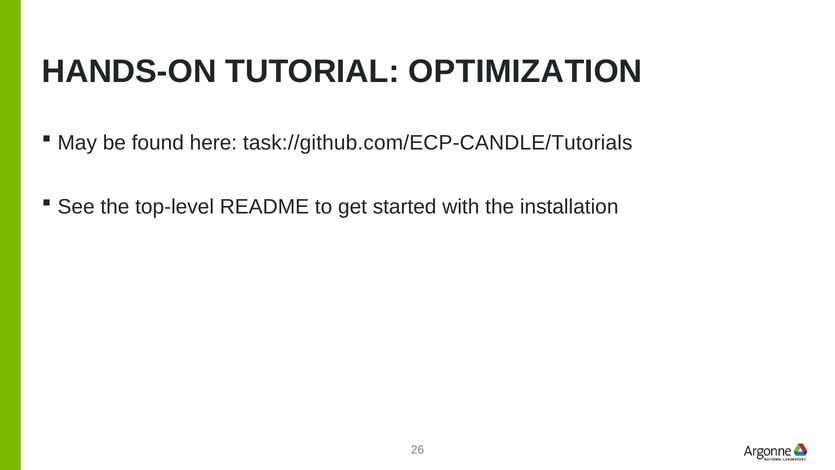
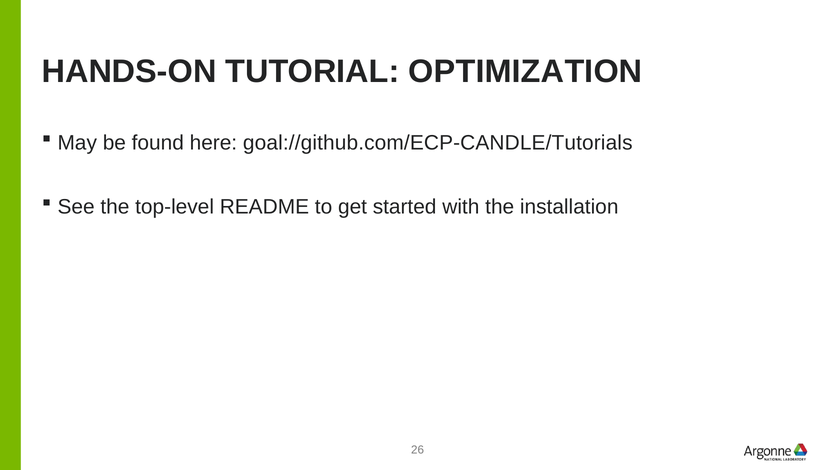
task://github.com/ECP-CANDLE/Tutorials: task://github.com/ECP-CANDLE/Tutorials -> goal://github.com/ECP-CANDLE/Tutorials
